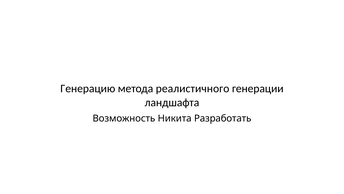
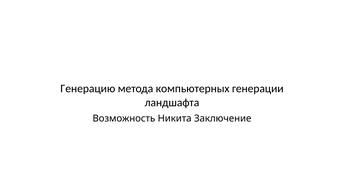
реалистичного: реалистичного -> компьютерных
Разработать: Разработать -> Заключение
